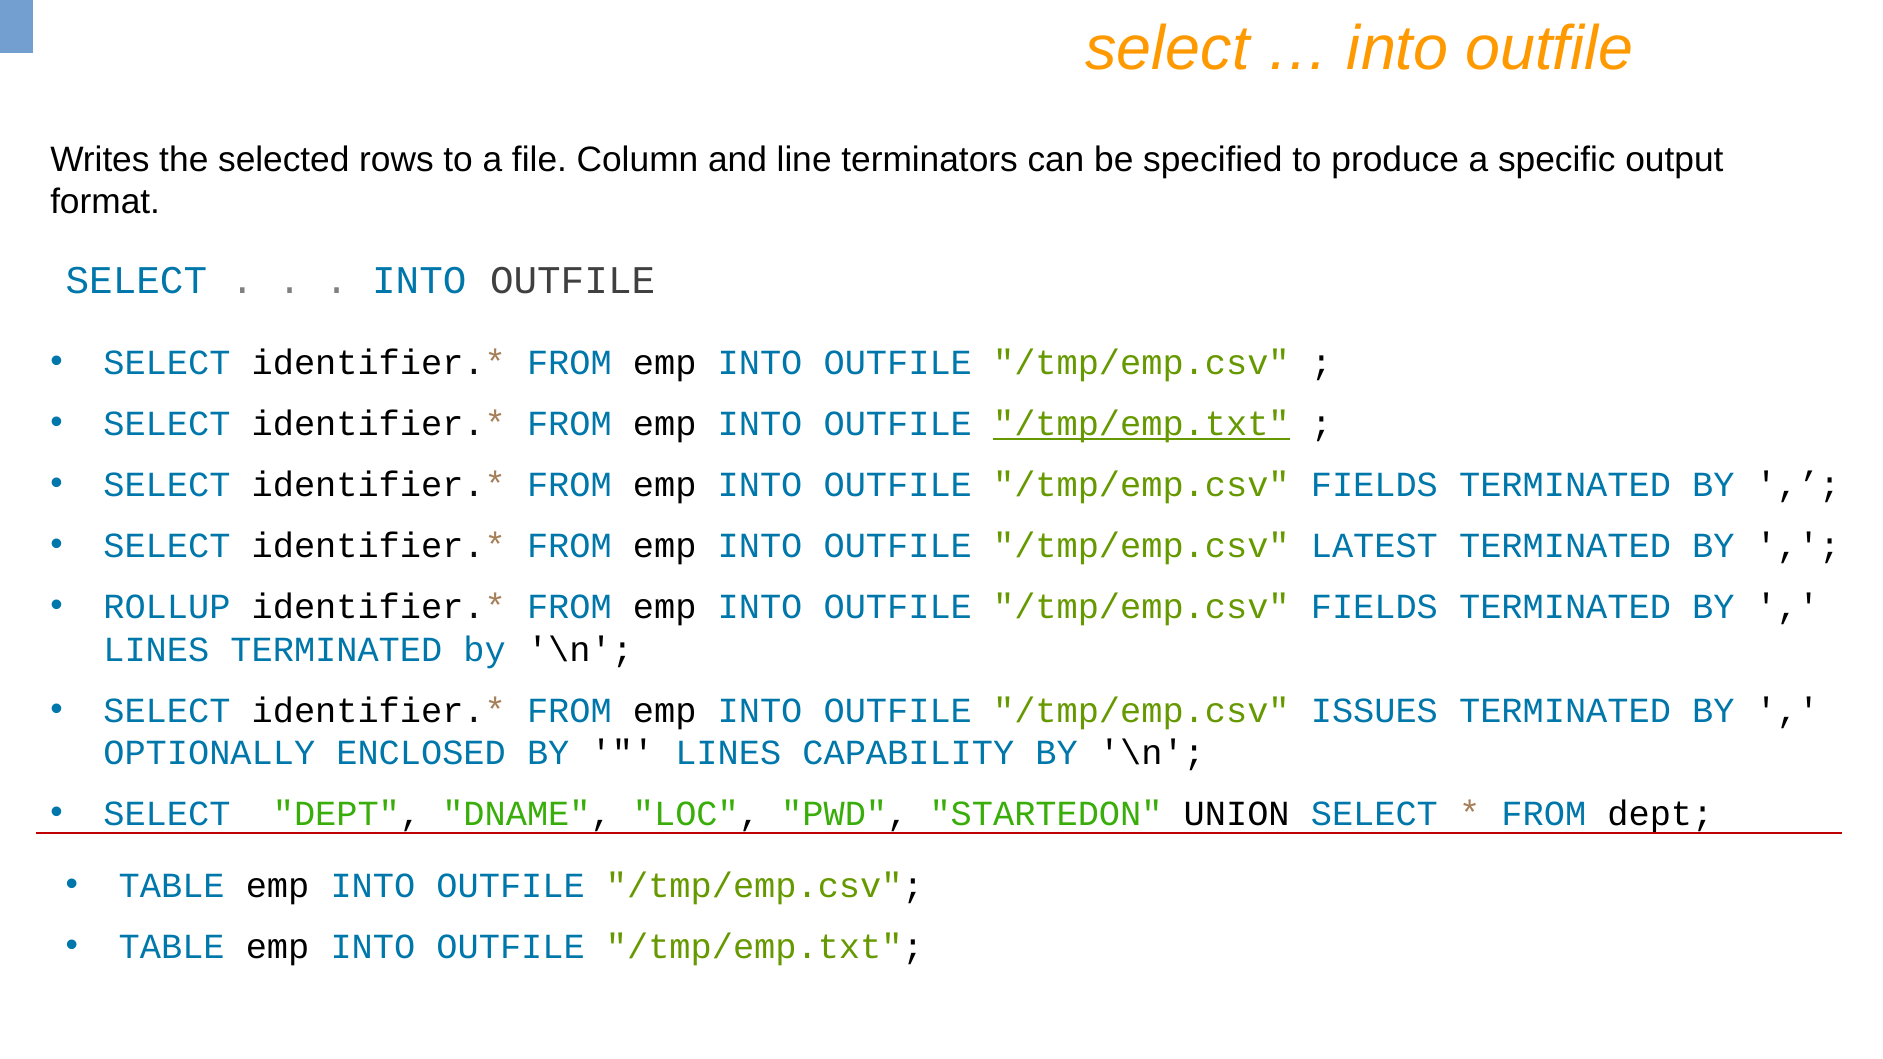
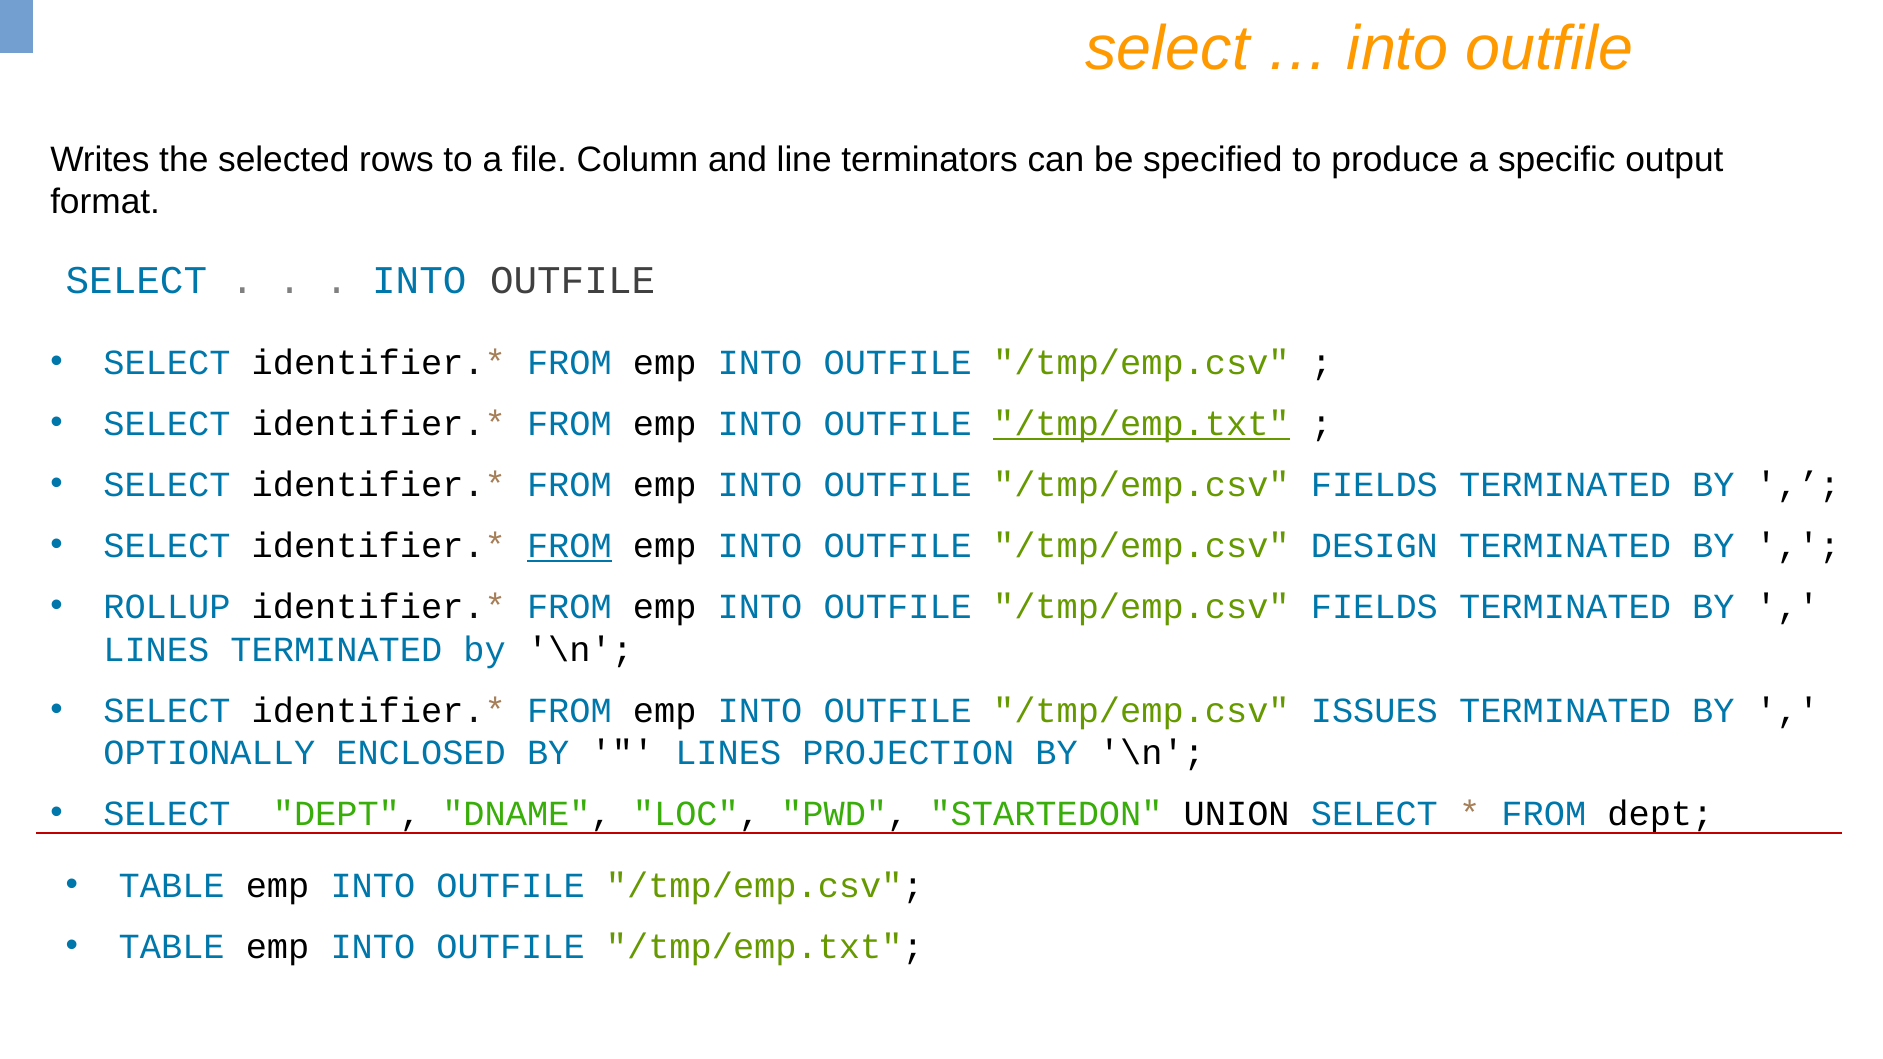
FROM at (569, 546) underline: none -> present
LATEST: LATEST -> DESIGN
CAPABILITY: CAPABILITY -> PROJECTION
